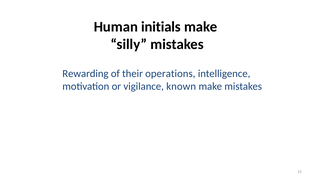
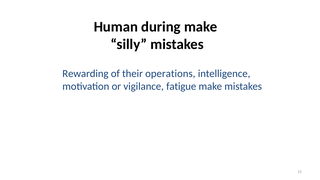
initials: initials -> during
known: known -> fatigue
